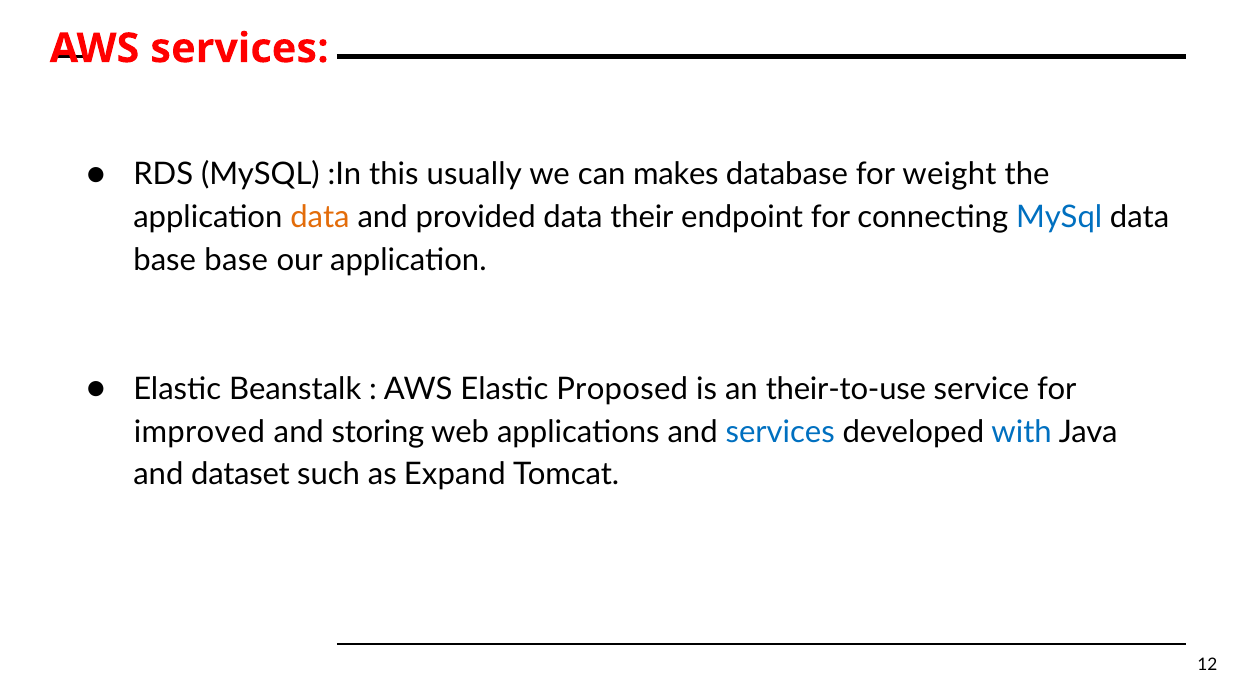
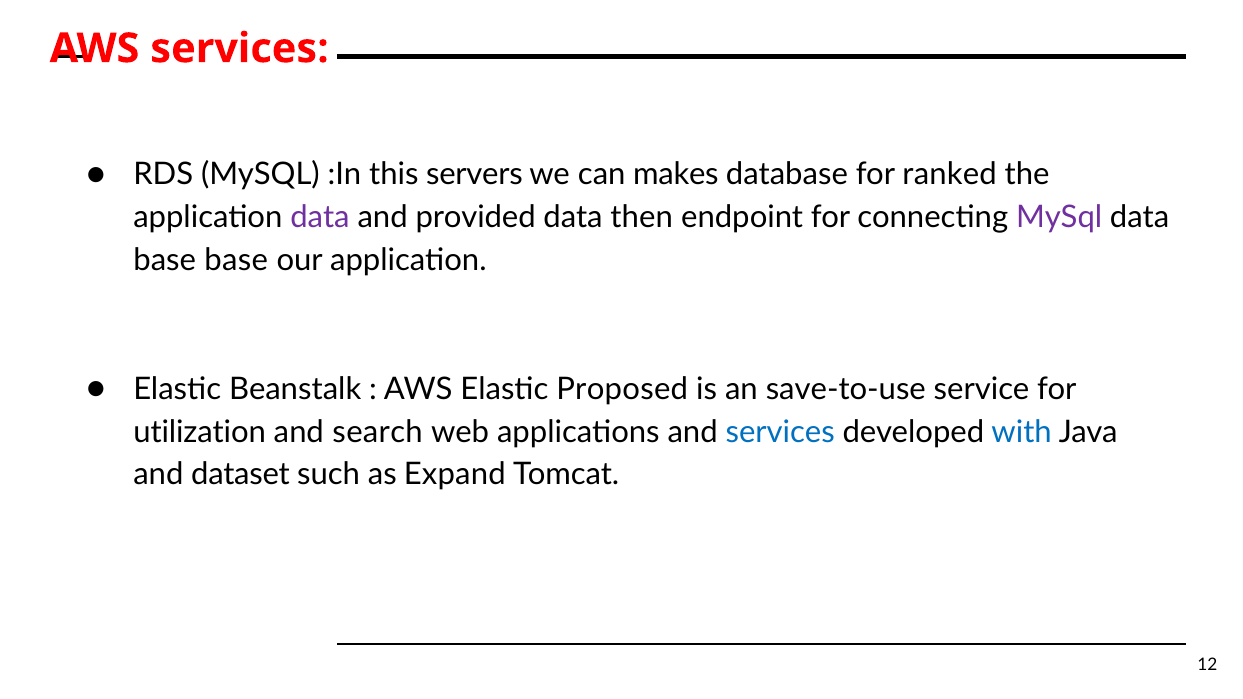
usually: usually -> servers
weight: weight -> ranked
data at (320, 218) colour: orange -> purple
their: their -> then
MySql at (1059, 218) colour: blue -> purple
their-to-use: their-to-use -> save-to-use
improved: improved -> utilization
storing: storing -> search
